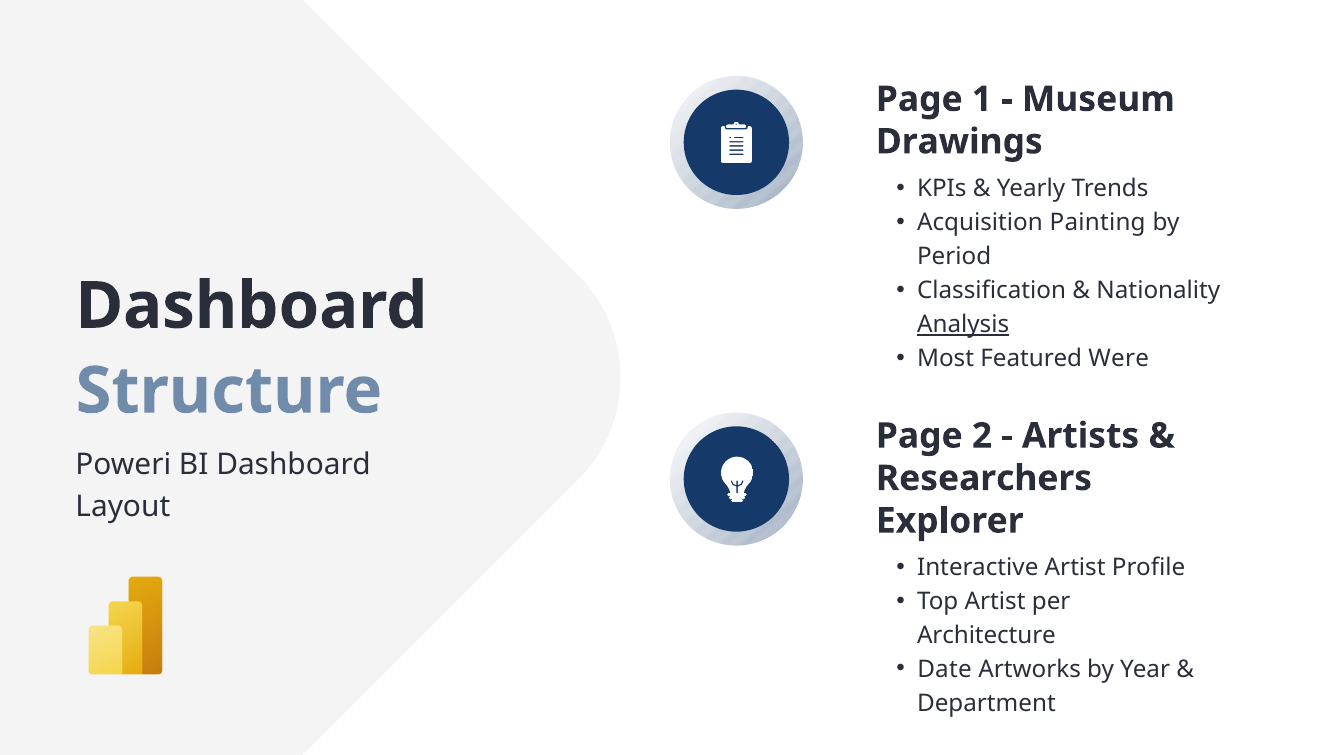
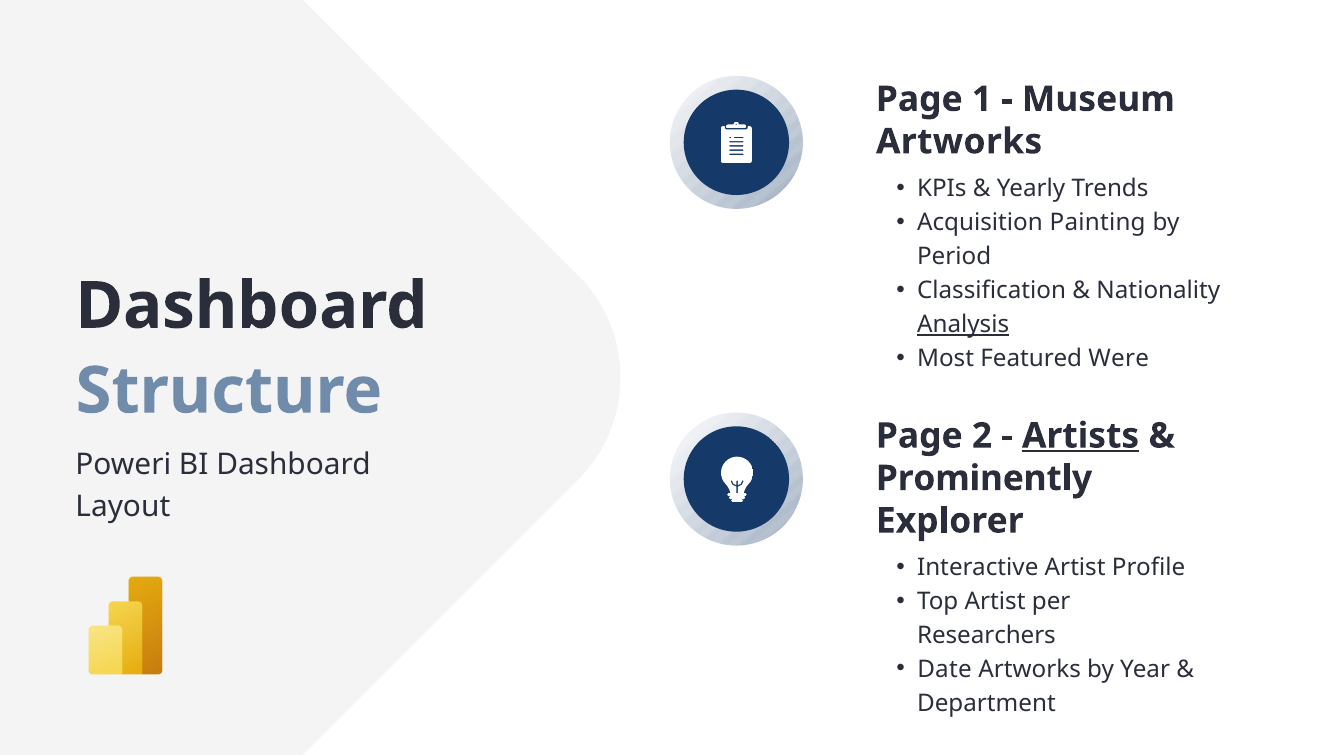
Drawings at (959, 142): Drawings -> Artworks
Artists underline: none -> present
Researchers: Researchers -> Prominently
Architecture: Architecture -> Researchers
